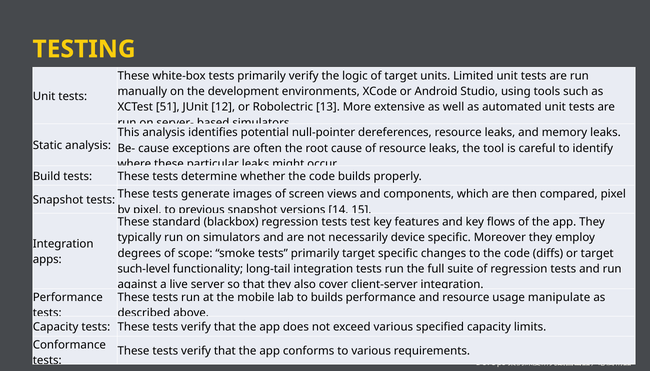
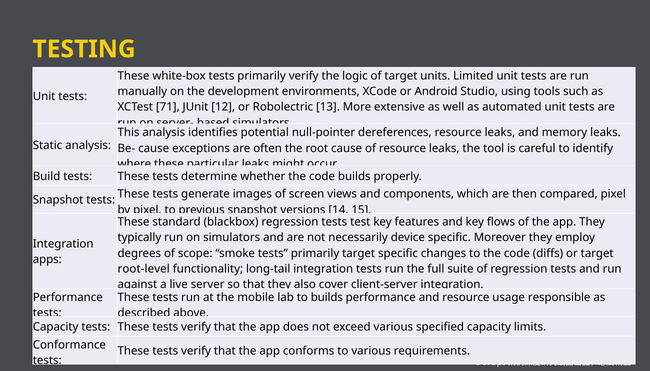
51: 51 -> 71
such-level: such-level -> root-level
manipulate: manipulate -> responsible
